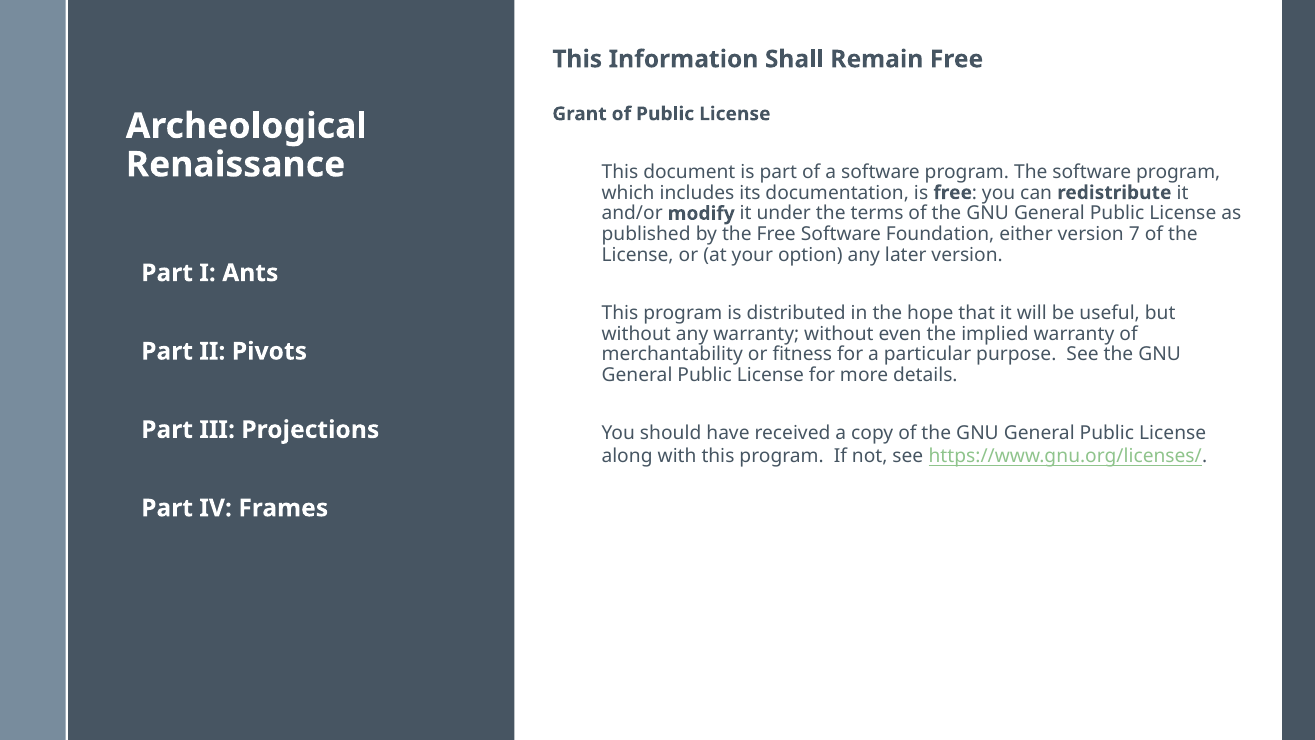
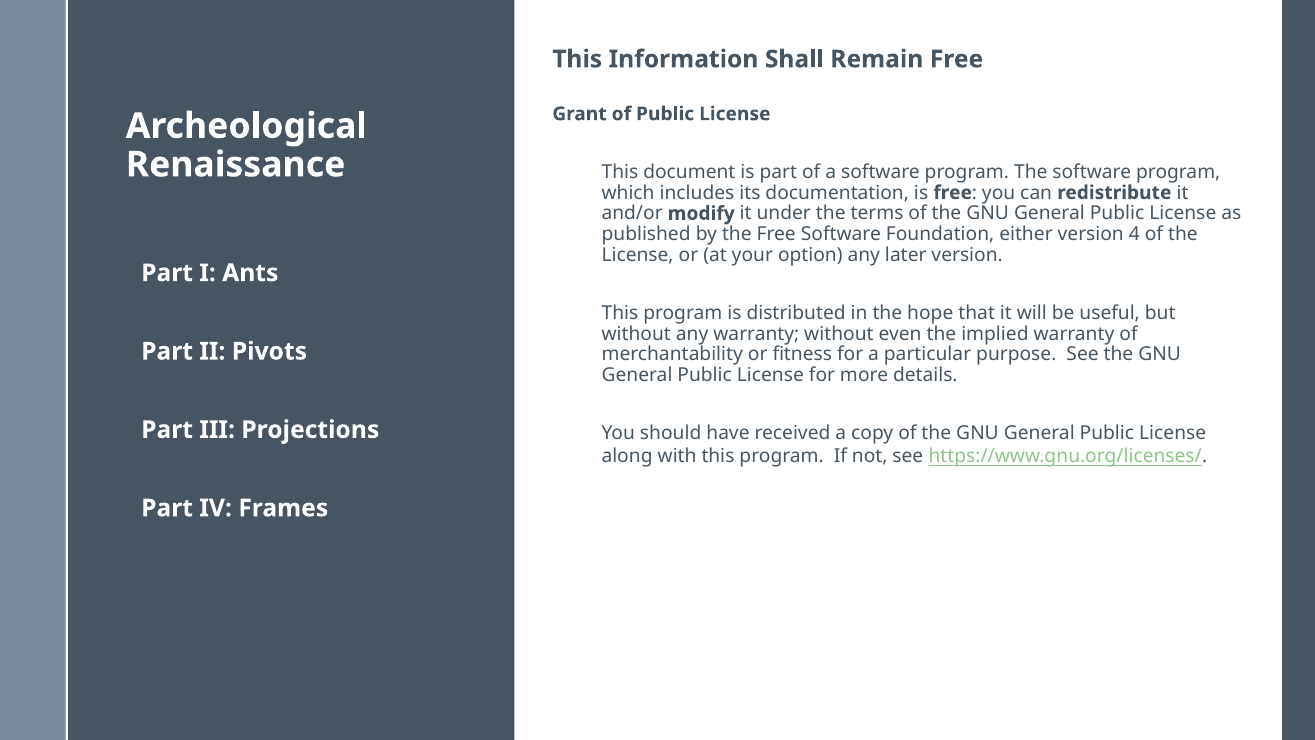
7: 7 -> 4
